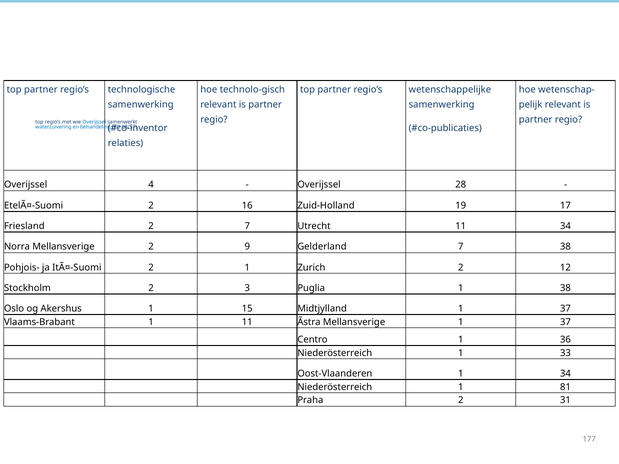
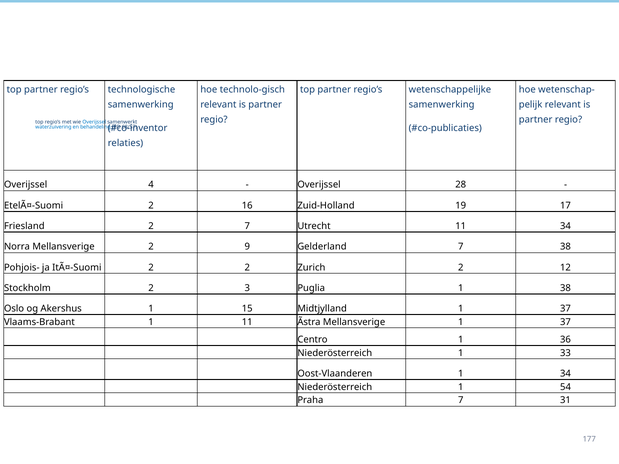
2 1: 1 -> 2
81: 81 -> 54
Praha 2: 2 -> 7
